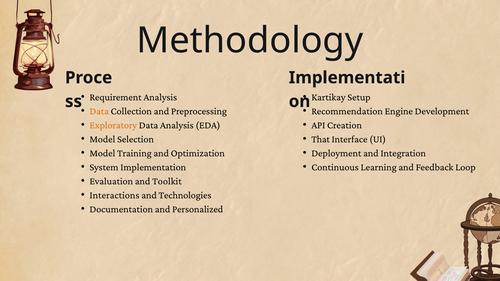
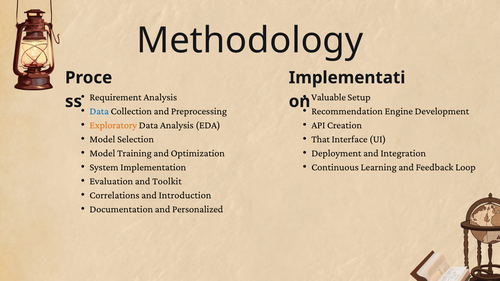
Kartikay: Kartikay -> Valuable
Data at (99, 111) colour: orange -> blue
Interactions: Interactions -> Correlations
Technologies: Technologies -> Introduction
